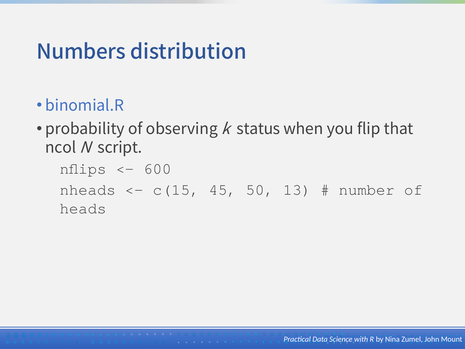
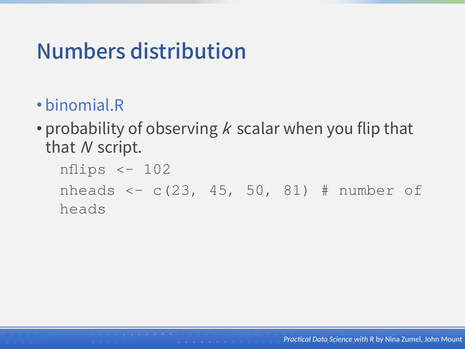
status: status -> scalar
ncol at (61, 148): ncol -> that
600: 600 -> 102
c(15: c(15 -> c(23
13: 13 -> 81
